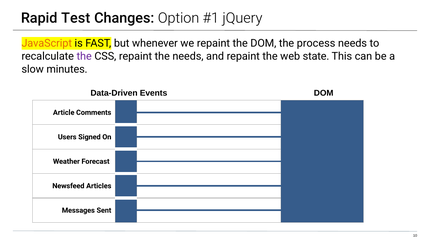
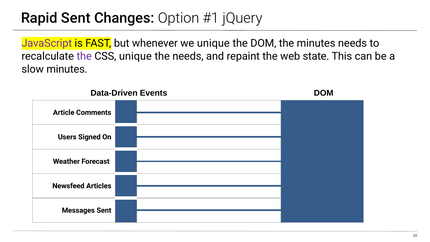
Rapid Test: Test -> Sent
JavaScript colour: orange -> purple
we repaint: repaint -> unique
the process: process -> minutes
CSS repaint: repaint -> unique
